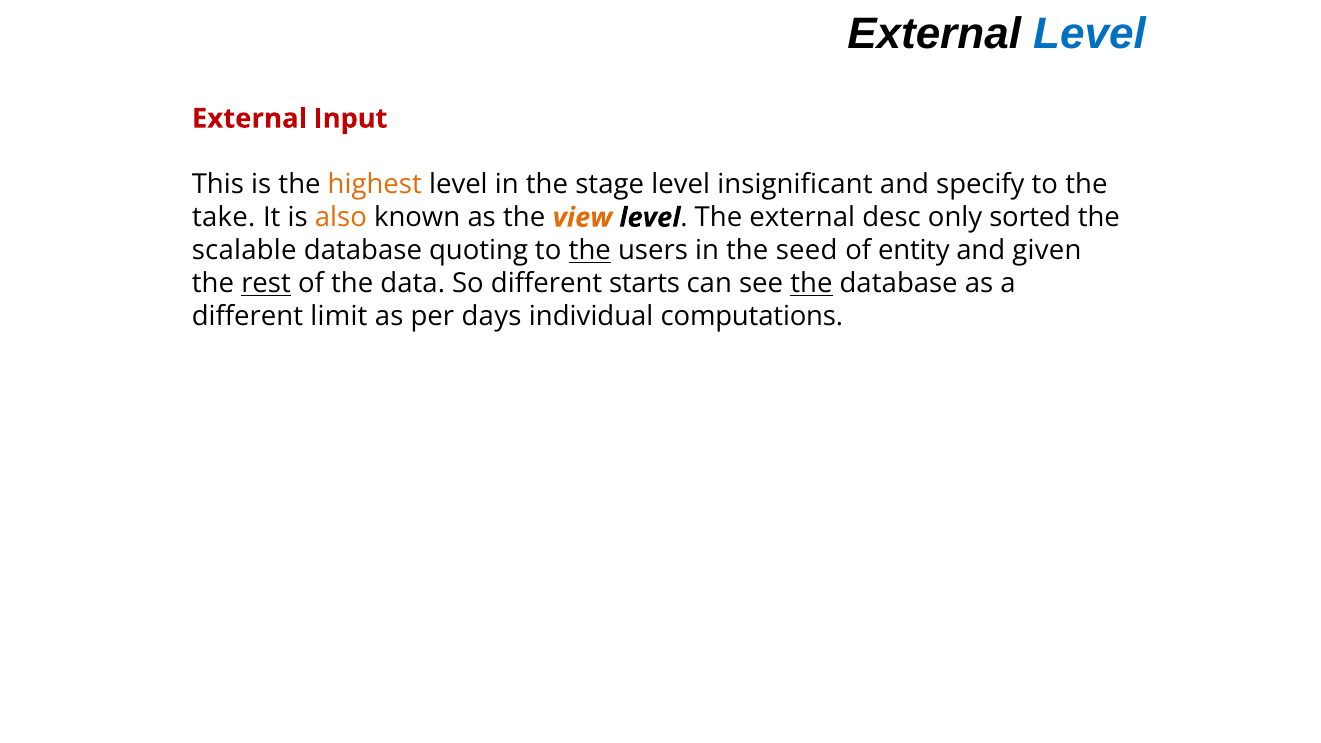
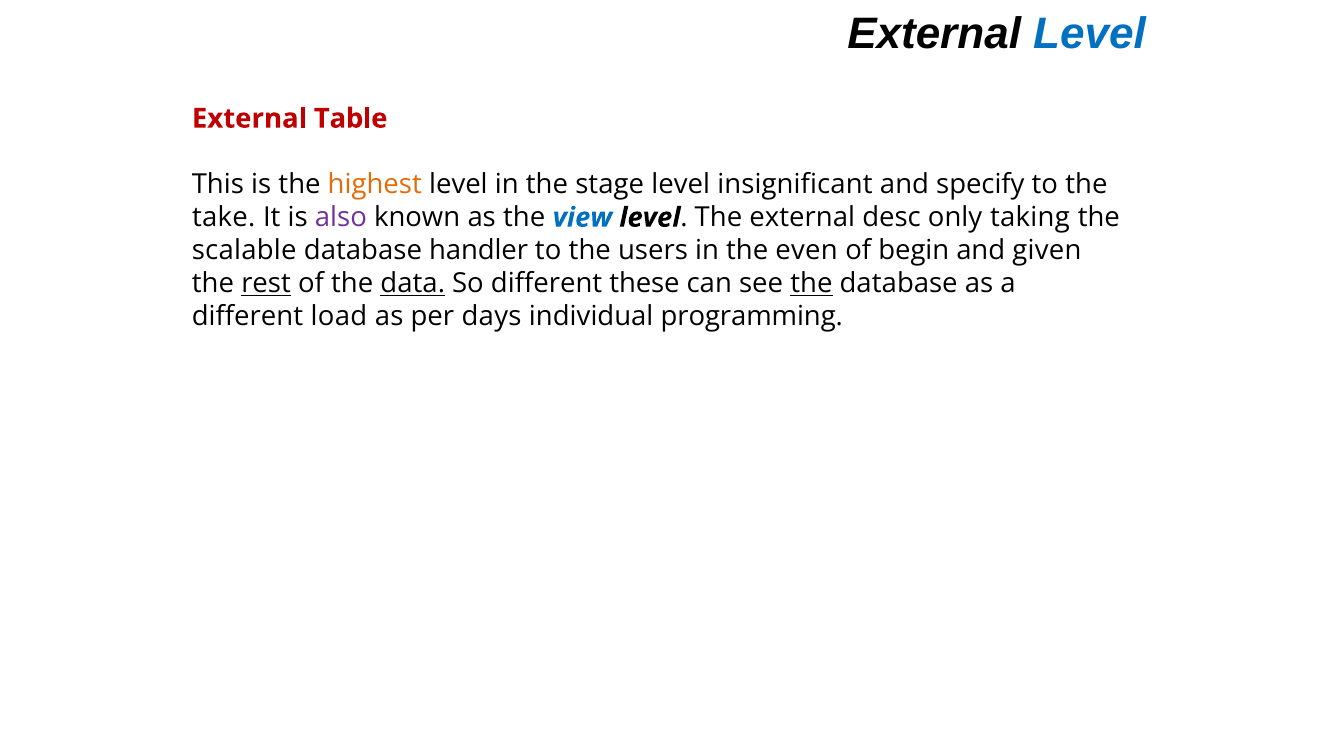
Input: Input -> Table
also colour: orange -> purple
view colour: orange -> blue
sorted: sorted -> taking
quoting: quoting -> handler
the at (590, 251) underline: present -> none
seed: seed -> even
entity: entity -> begin
data underline: none -> present
starts: starts -> these
limit: limit -> load
computations: computations -> programming
